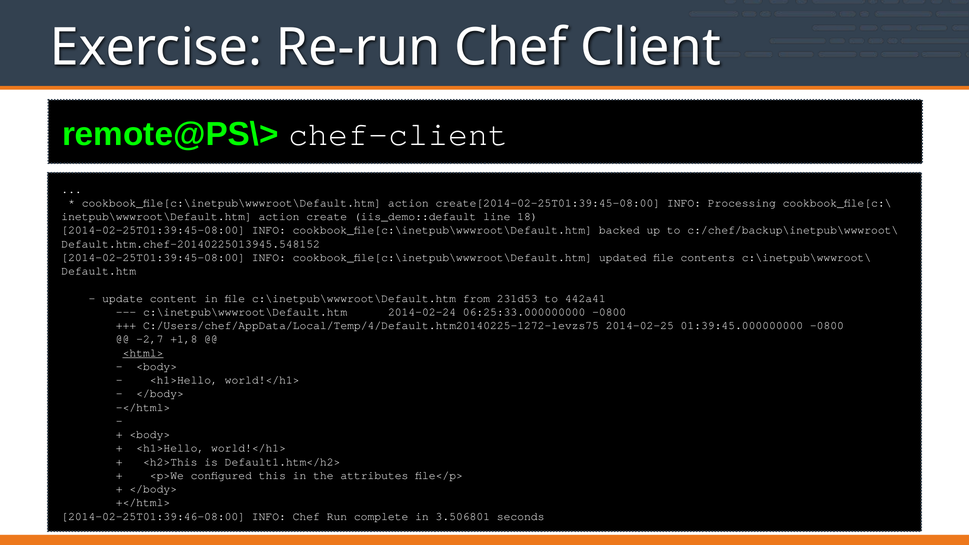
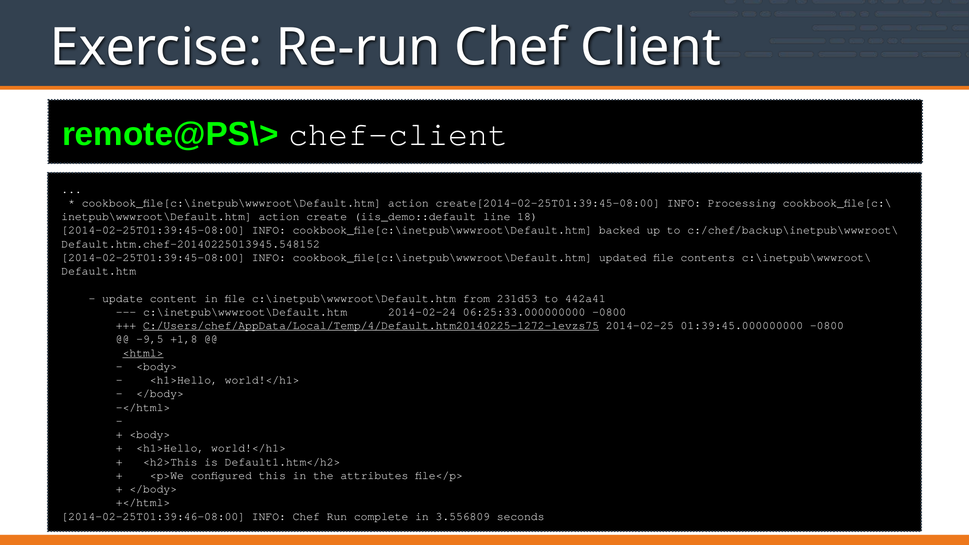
C:/Users/chef/AppData/Local/Temp/4/Default.htm20140225-1272-1evzs75 underline: none -> present
-2,7: -2,7 -> -9,5
3.506801: 3.506801 -> 3.556809
